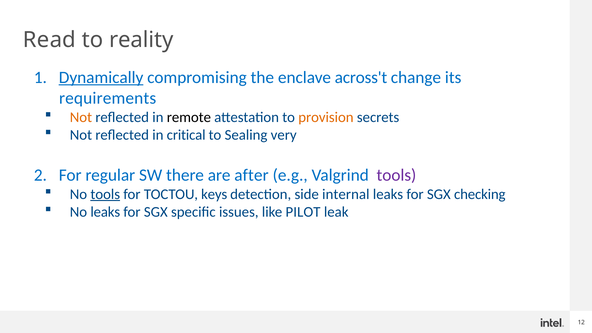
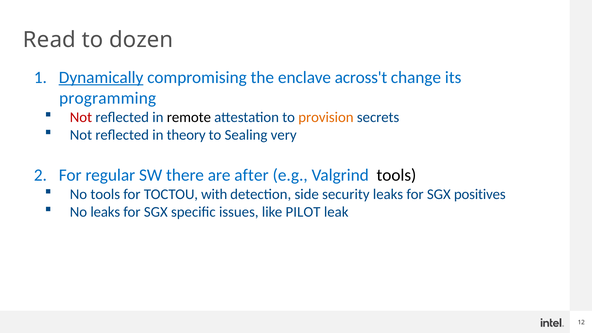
reality: reality -> dozen
requirements: requirements -> programming
Not at (81, 117) colour: orange -> red
critical: critical -> theory
tools at (396, 175) colour: purple -> black
tools at (105, 194) underline: present -> none
keys: keys -> with
internal: internal -> security
checking: checking -> positives
